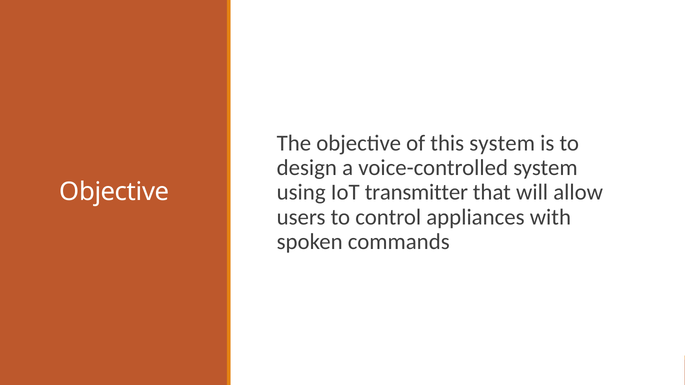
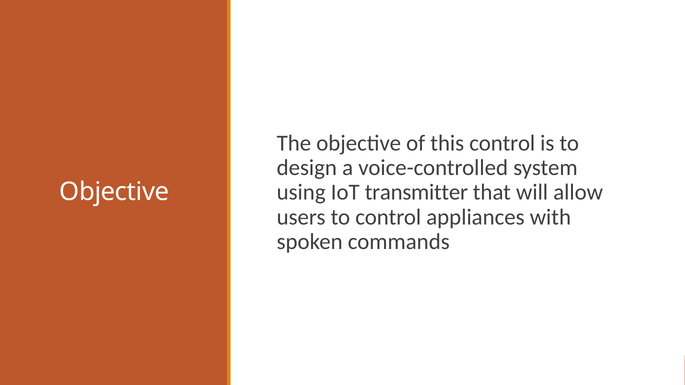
this system: system -> control
